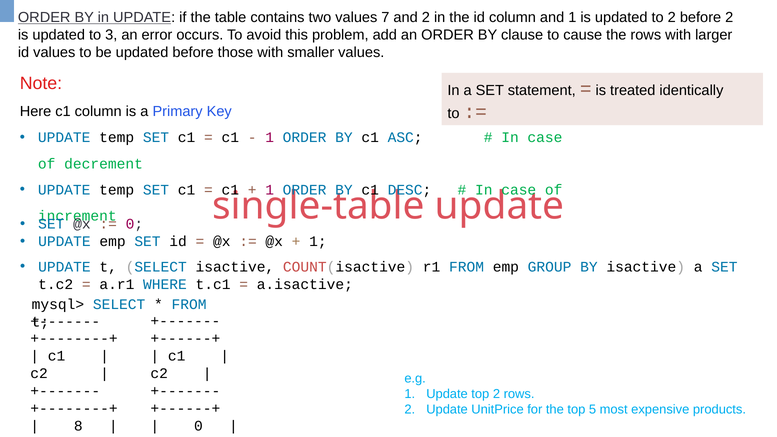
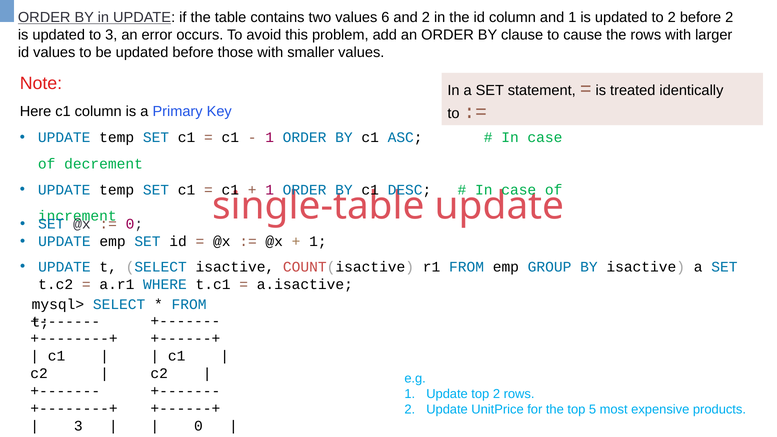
values 7: 7 -> 6
8 at (78, 426): 8 -> 3
